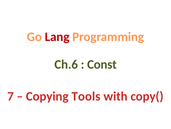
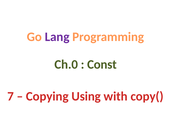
Lang colour: red -> purple
Ch.6: Ch.6 -> Ch.0
Tools: Tools -> Using
